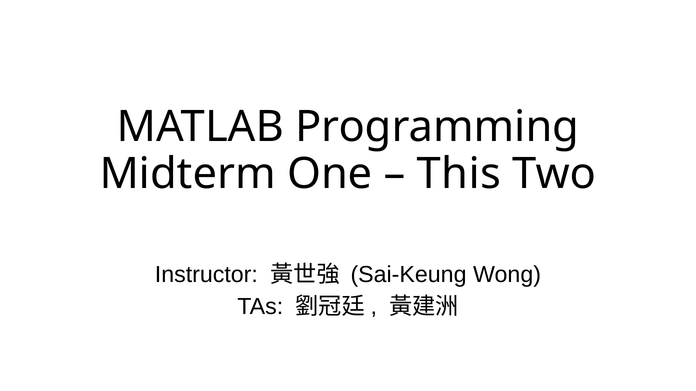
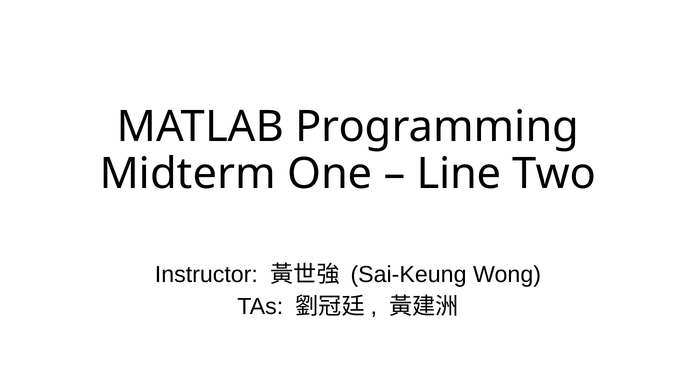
This: This -> Line
